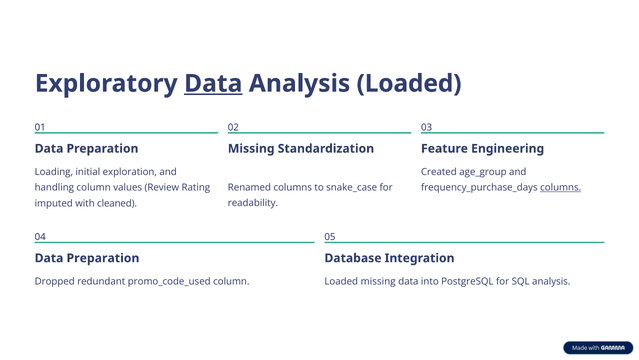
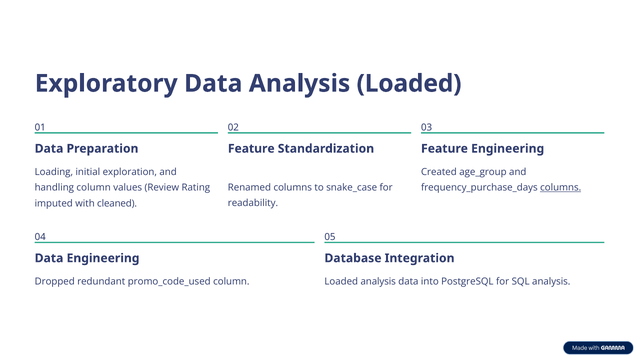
Data at (213, 83) underline: present -> none
Missing at (251, 148): Missing -> Feature
Preparation at (103, 258): Preparation -> Engineering
Loaded missing: missing -> analysis
